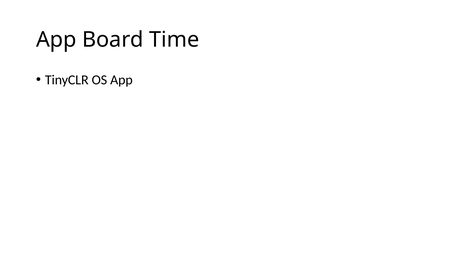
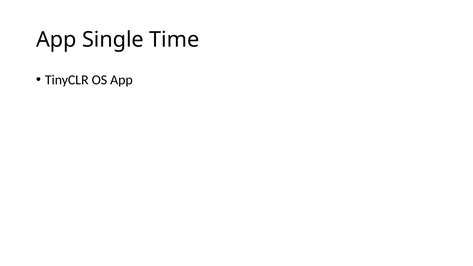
Board: Board -> Single
